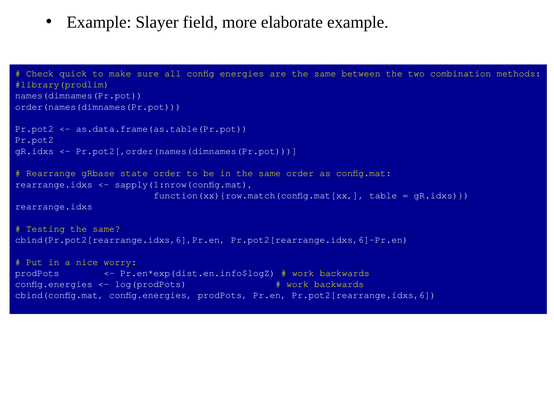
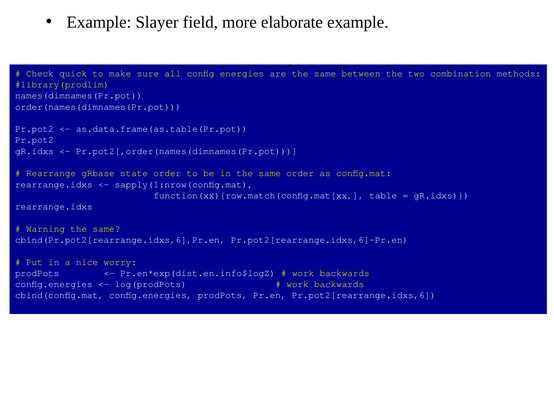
Testing: Testing -> Warning
